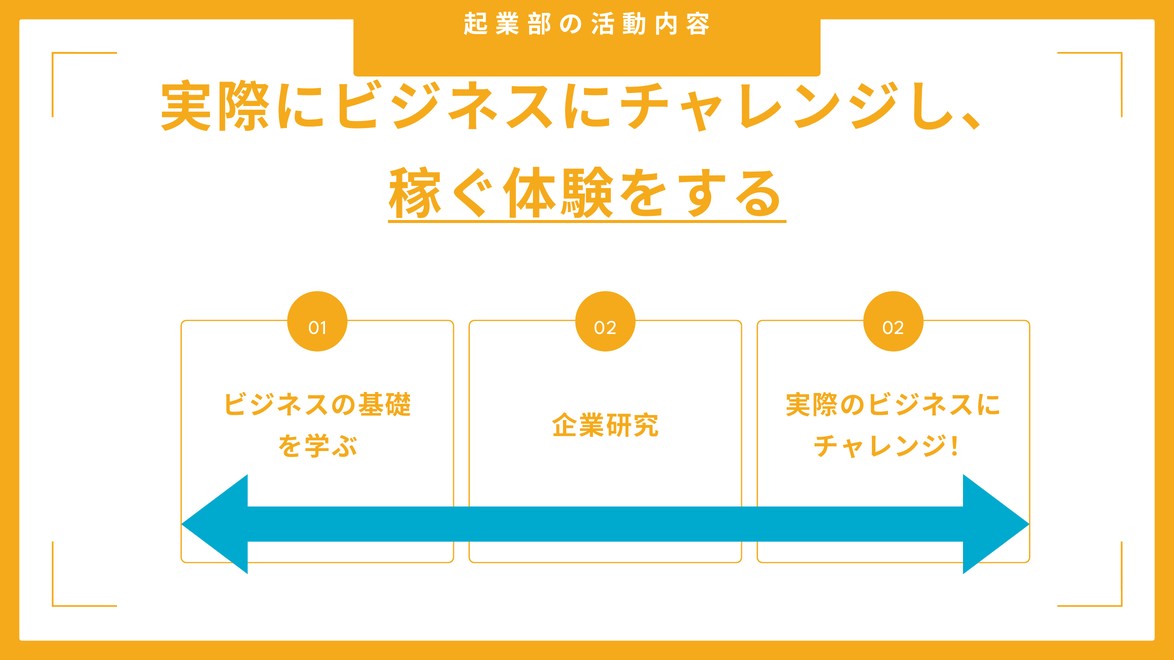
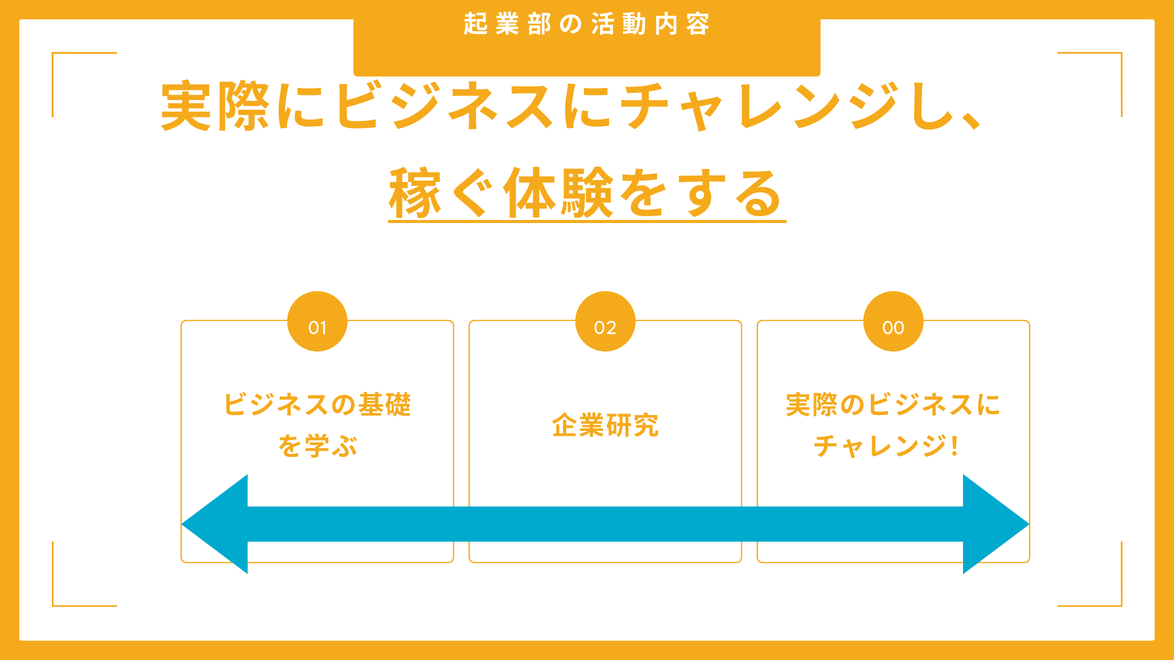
02 02: 02 -> 00
